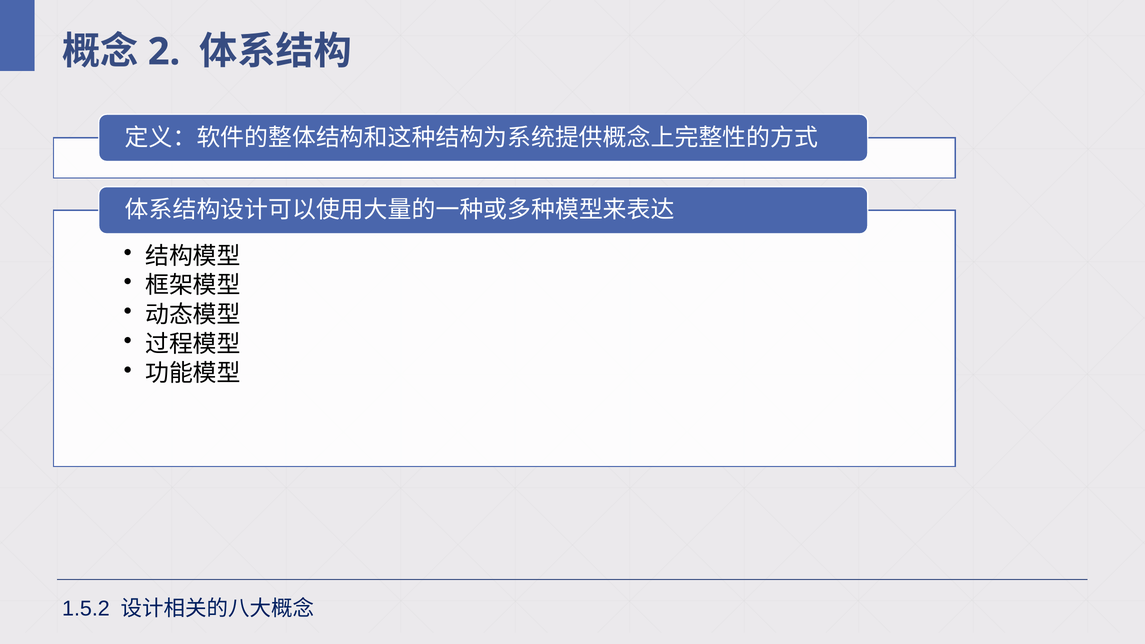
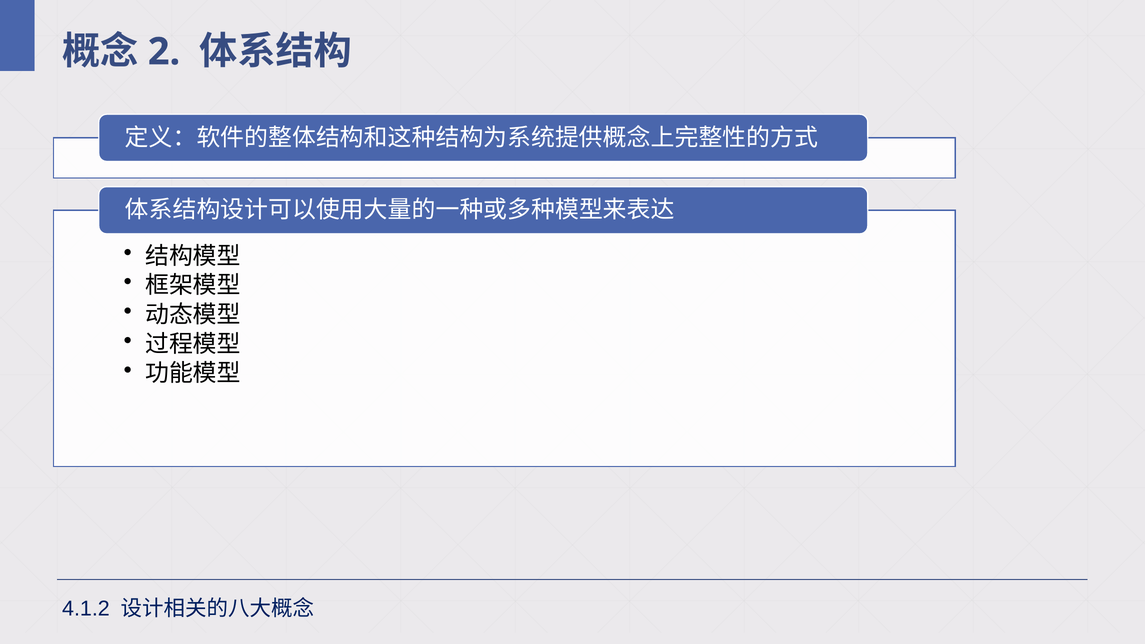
1.5.2: 1.5.2 -> 4.1.2
